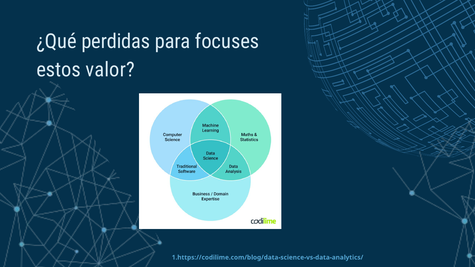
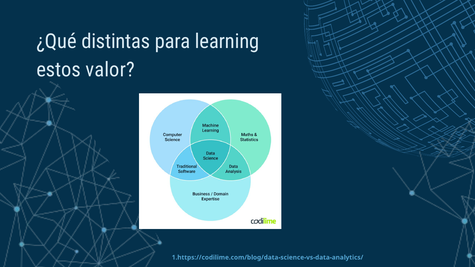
perdidas: perdidas -> distintas
focuses: focuses -> learning
